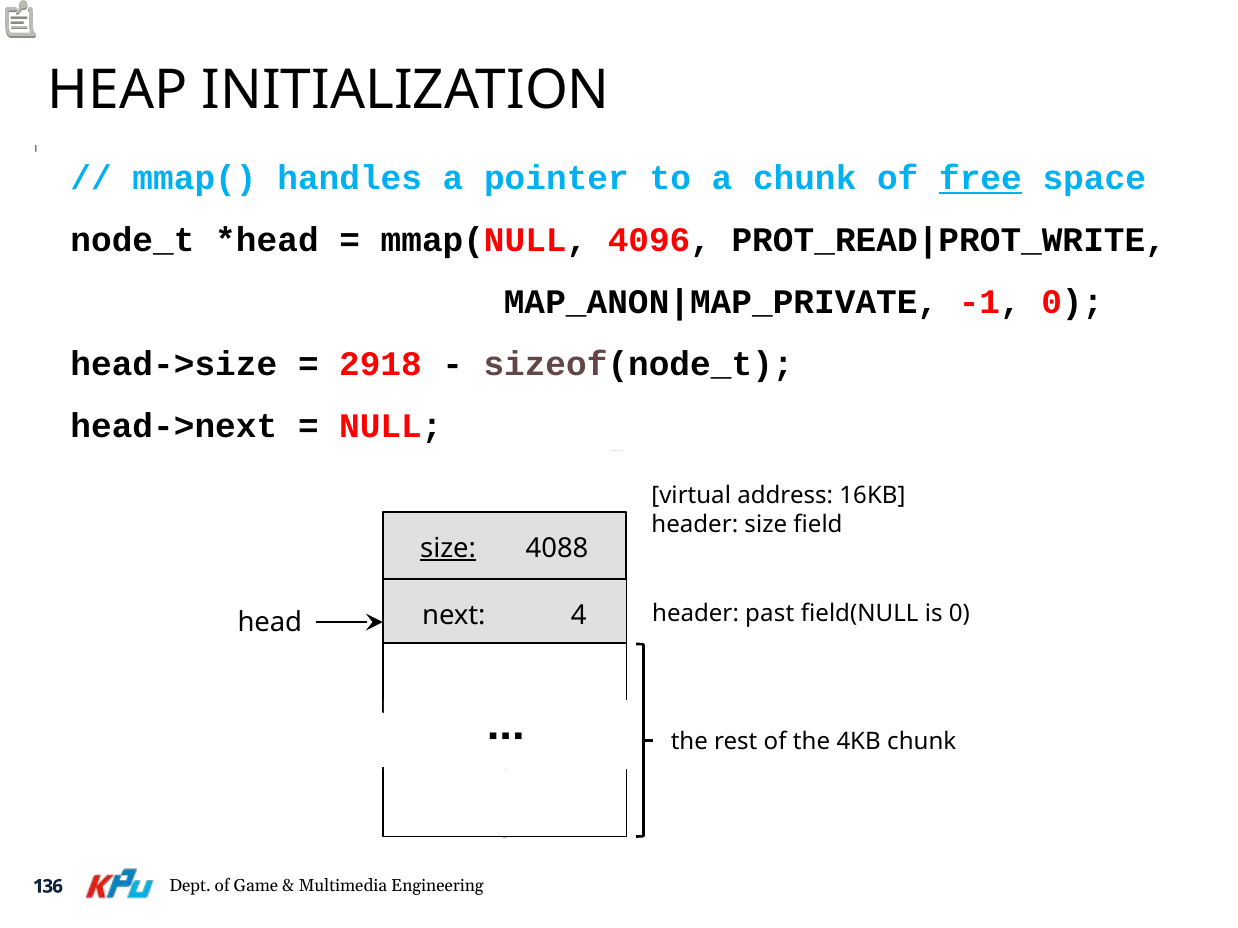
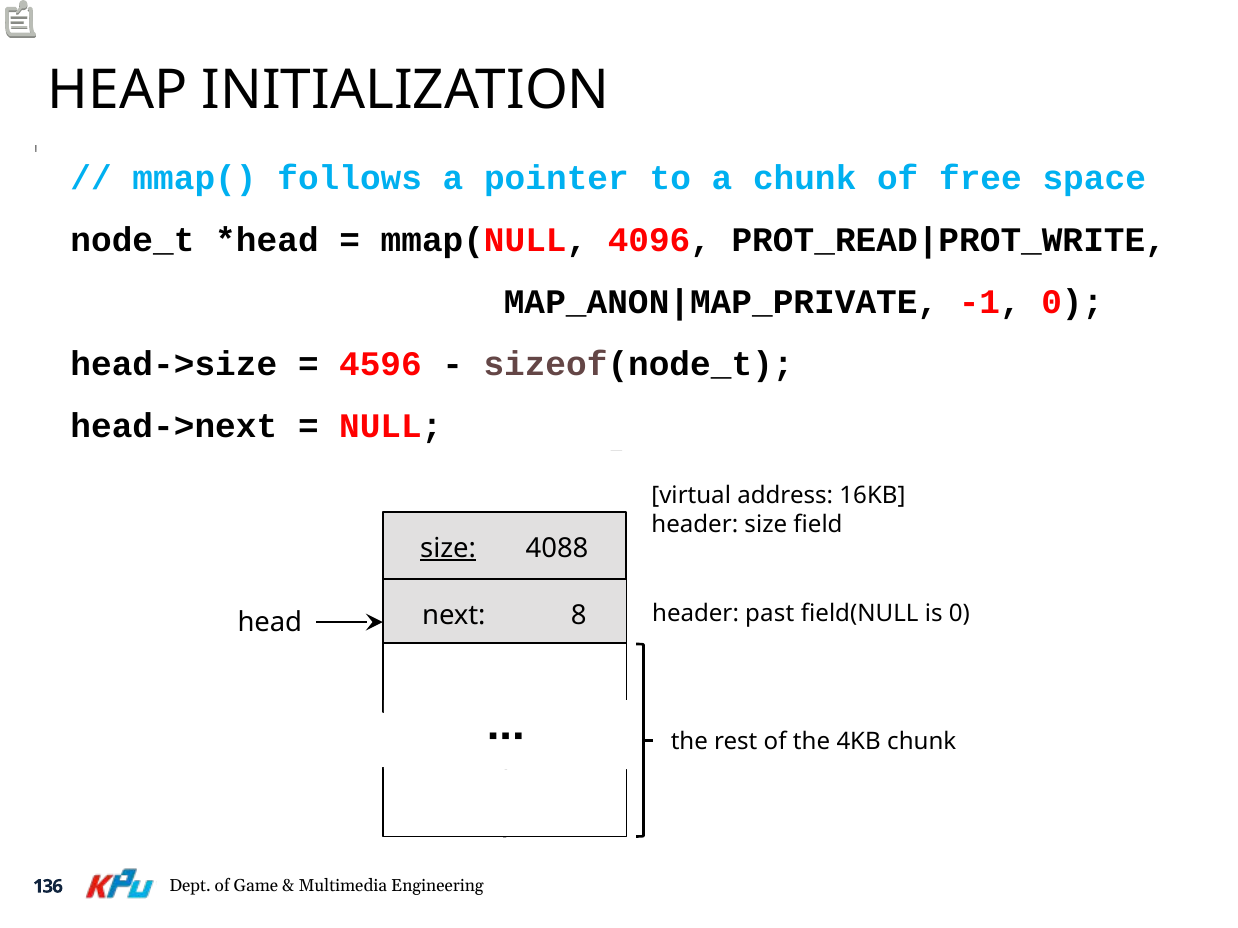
handles: handles -> follows
free at (980, 179) underline: present -> none
2918: 2918 -> 4596
4: 4 -> 8
